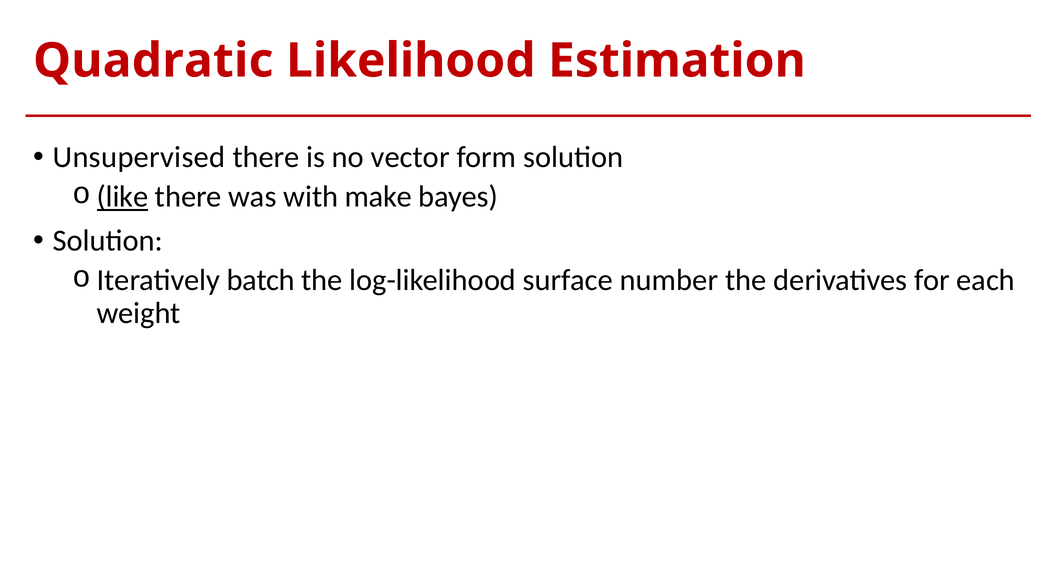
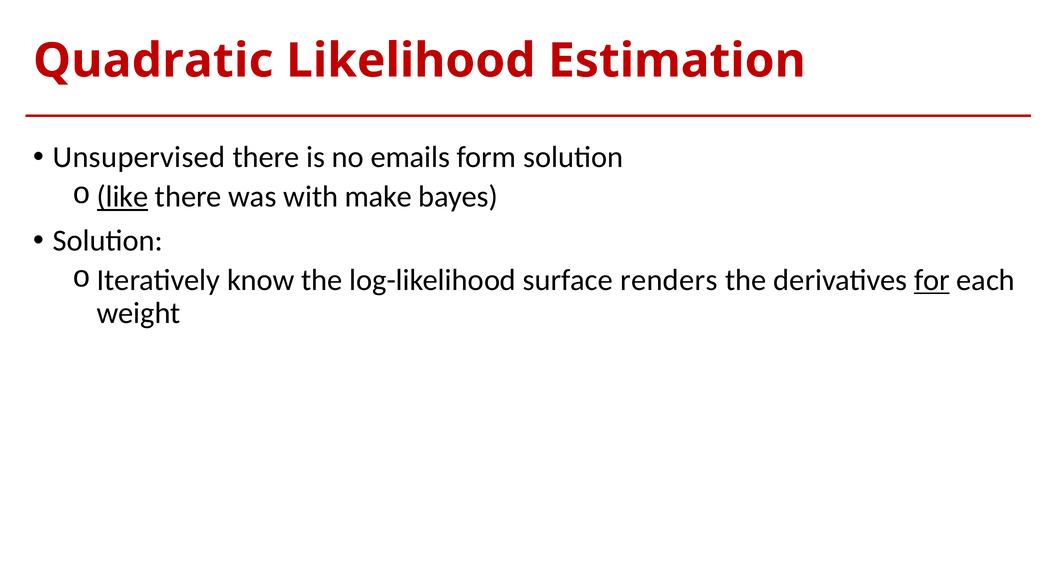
vector: vector -> emails
batch: batch -> know
number: number -> renders
for underline: none -> present
